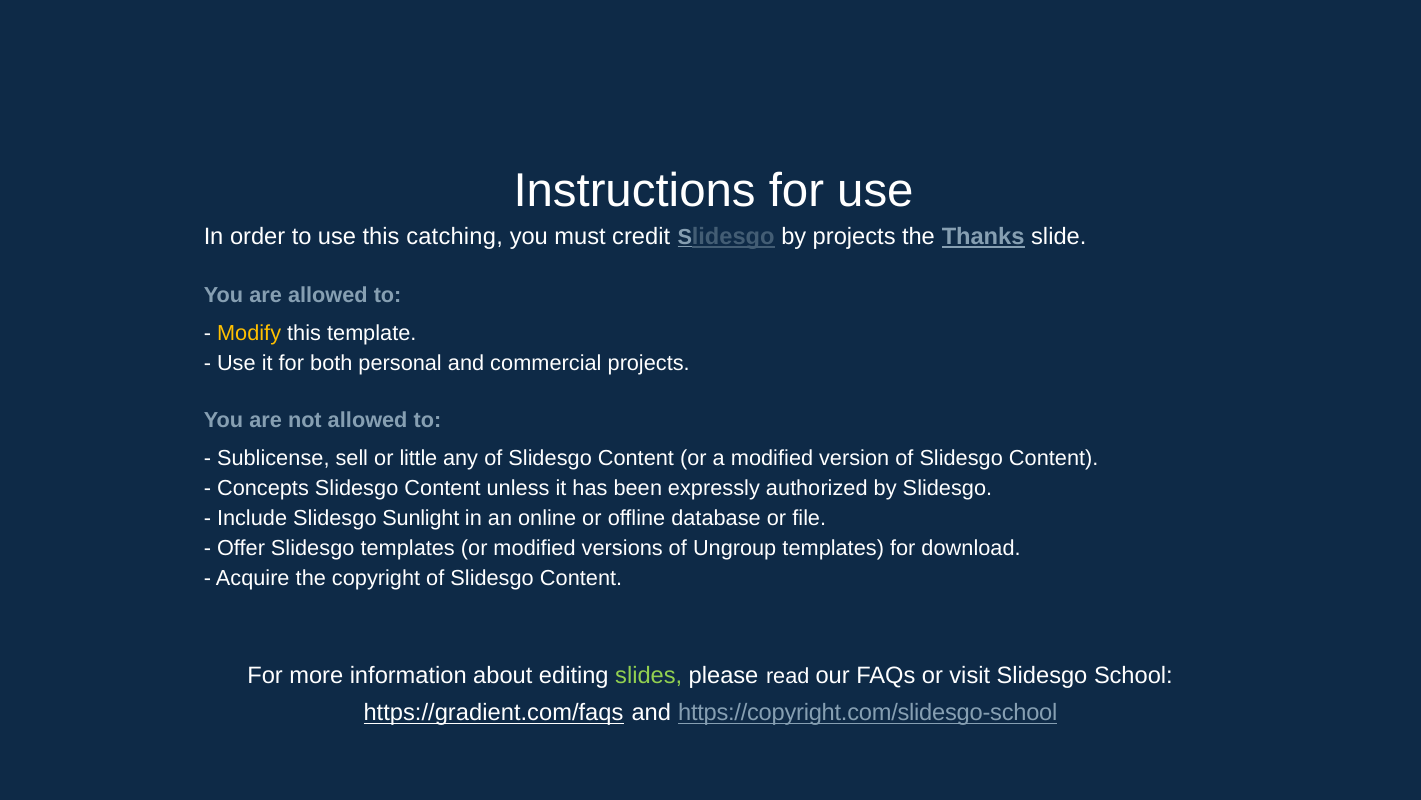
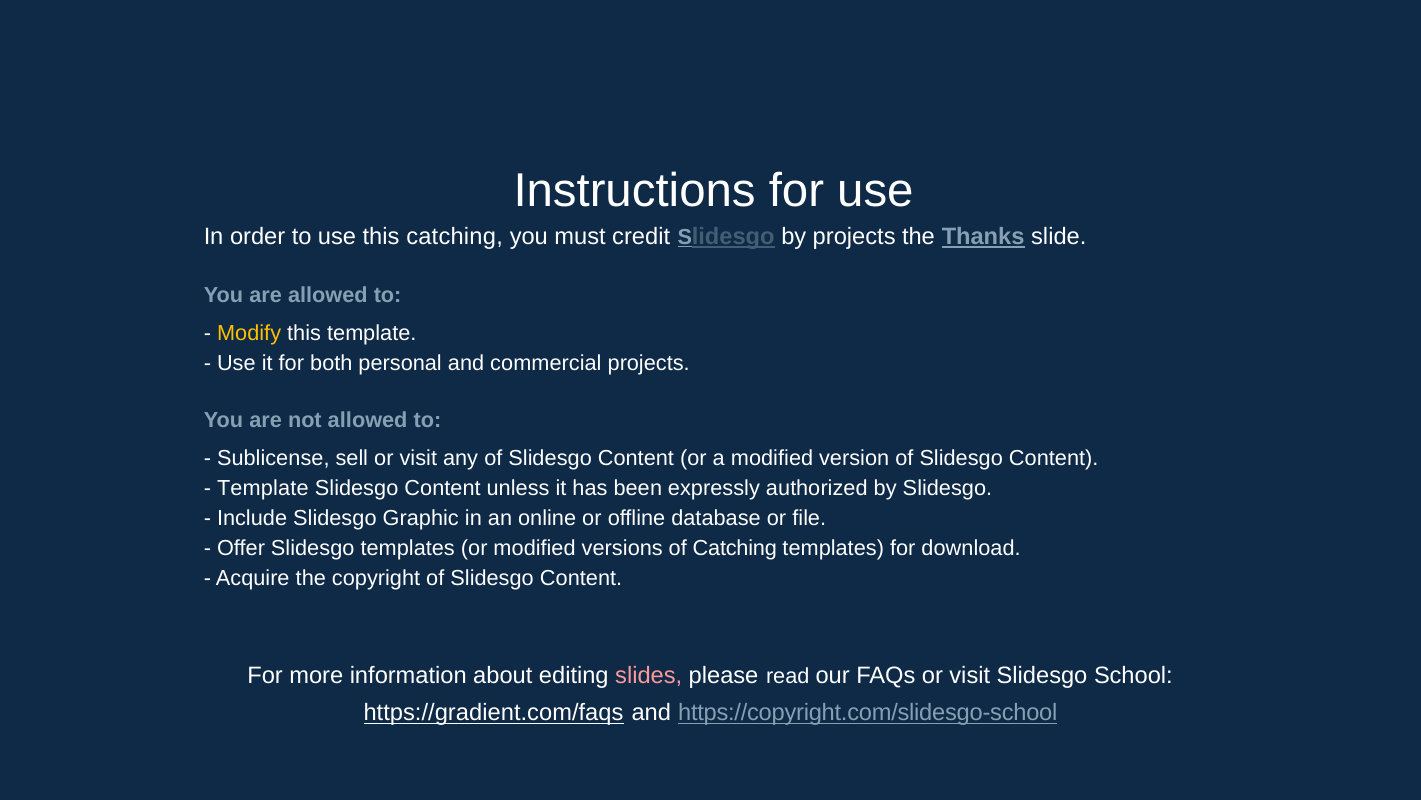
sell or little: little -> visit
Concepts at (263, 488): Concepts -> Template
Sunlight: Sunlight -> Graphic
of Ungroup: Ungroup -> Catching
slides colour: light green -> pink
